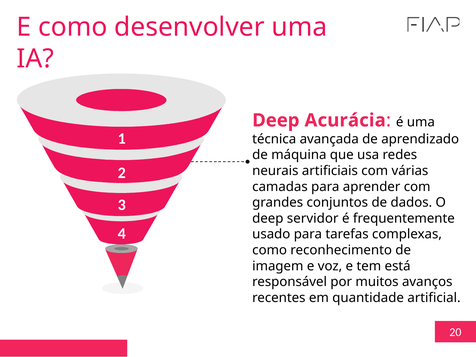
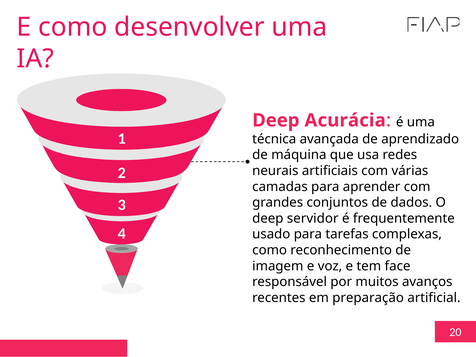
está: está -> face
quantidade: quantidade -> preparação
